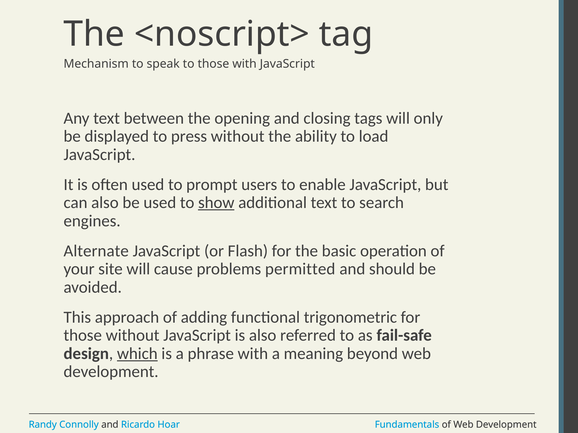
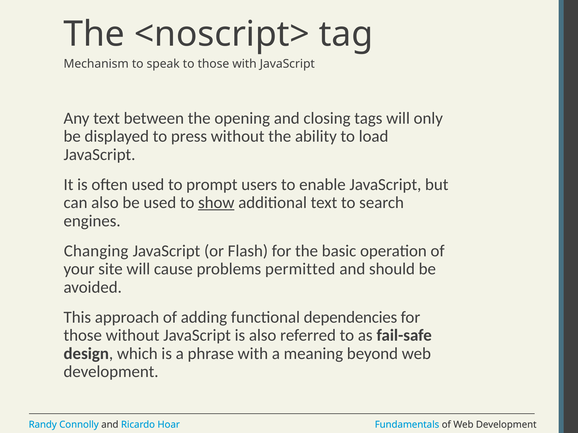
Alternate: Alternate -> Changing
trigonometric: trigonometric -> dependencies
which underline: present -> none
